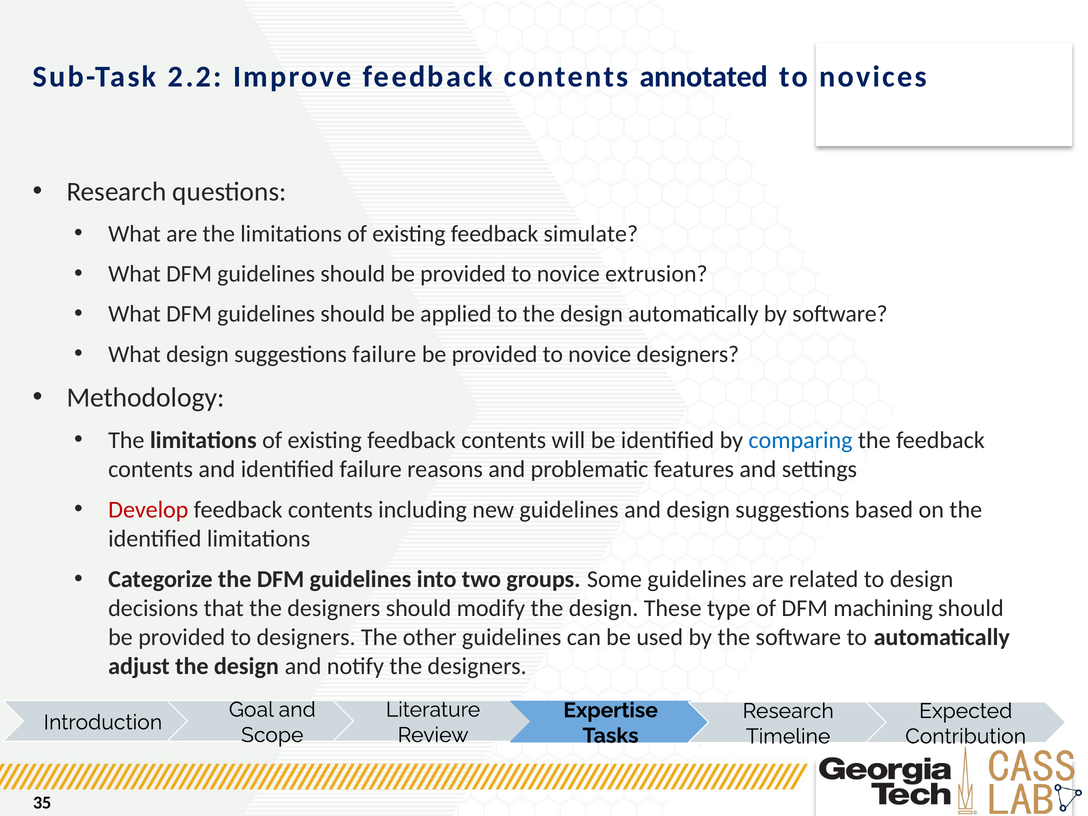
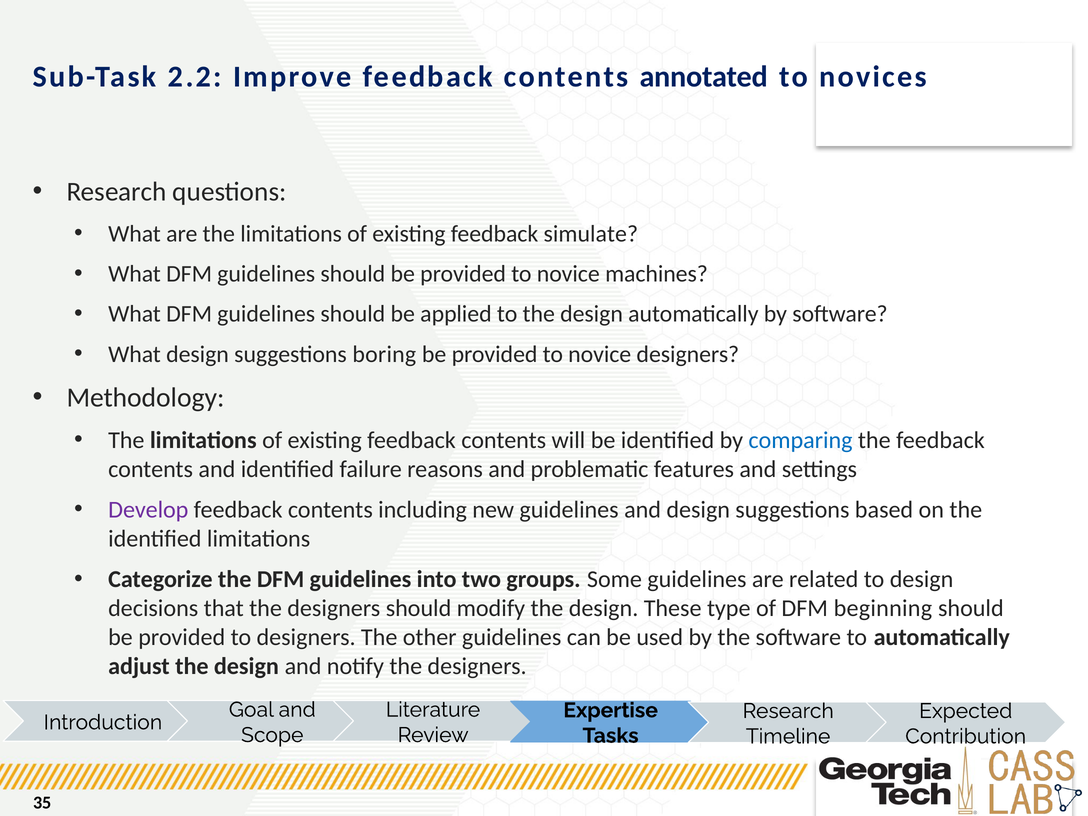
extrusion: extrusion -> machines
suggestions failure: failure -> boring
Develop colour: red -> purple
machining: machining -> beginning
